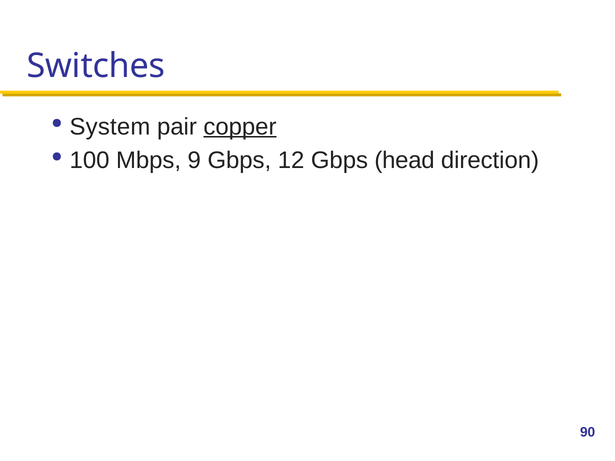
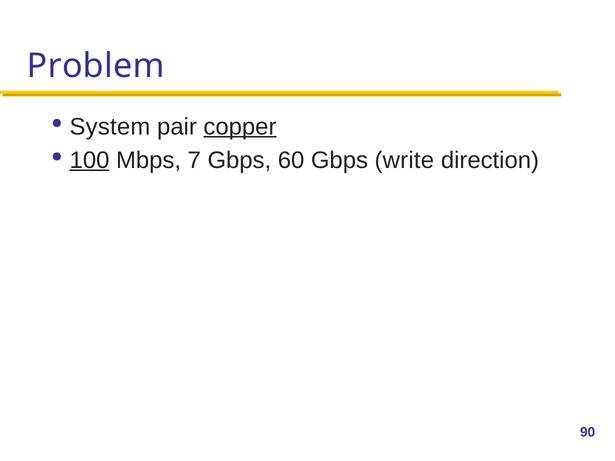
Switches: Switches -> Problem
100 underline: none -> present
9: 9 -> 7
12: 12 -> 60
head: head -> write
